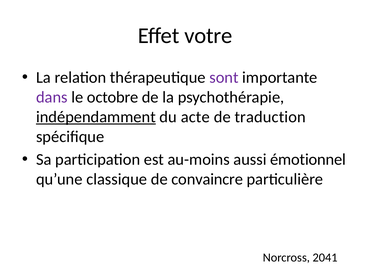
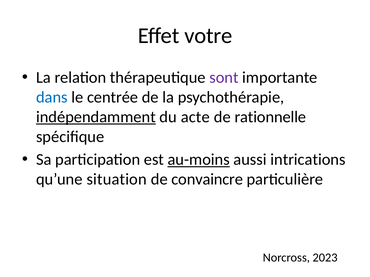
dans colour: purple -> blue
octobre: octobre -> centrée
traduction: traduction -> rationnelle
au-moins underline: none -> present
émotionnel: émotionnel -> intrications
classique: classique -> situation
2041: 2041 -> 2023
